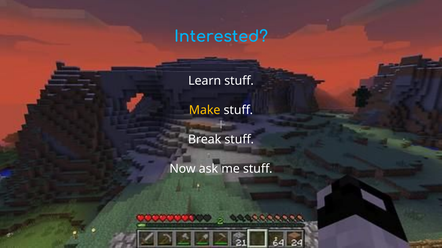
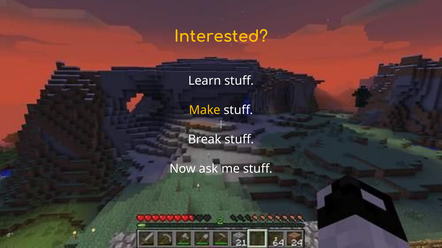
Interested colour: light blue -> yellow
